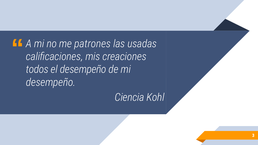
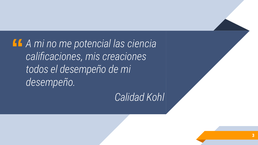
patrones: patrones -> potencial
usadas: usadas -> ciencia
Ciencia: Ciencia -> Calidad
